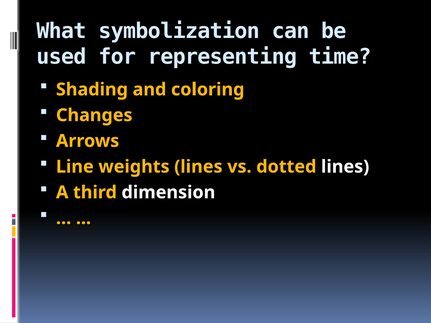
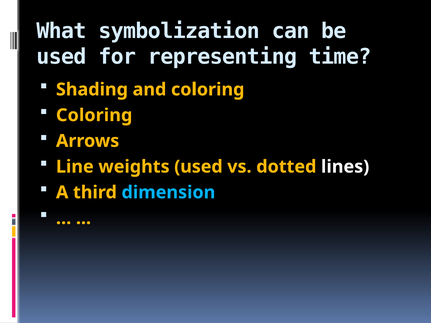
Changes at (94, 115): Changes -> Coloring
weights lines: lines -> used
dimension colour: white -> light blue
